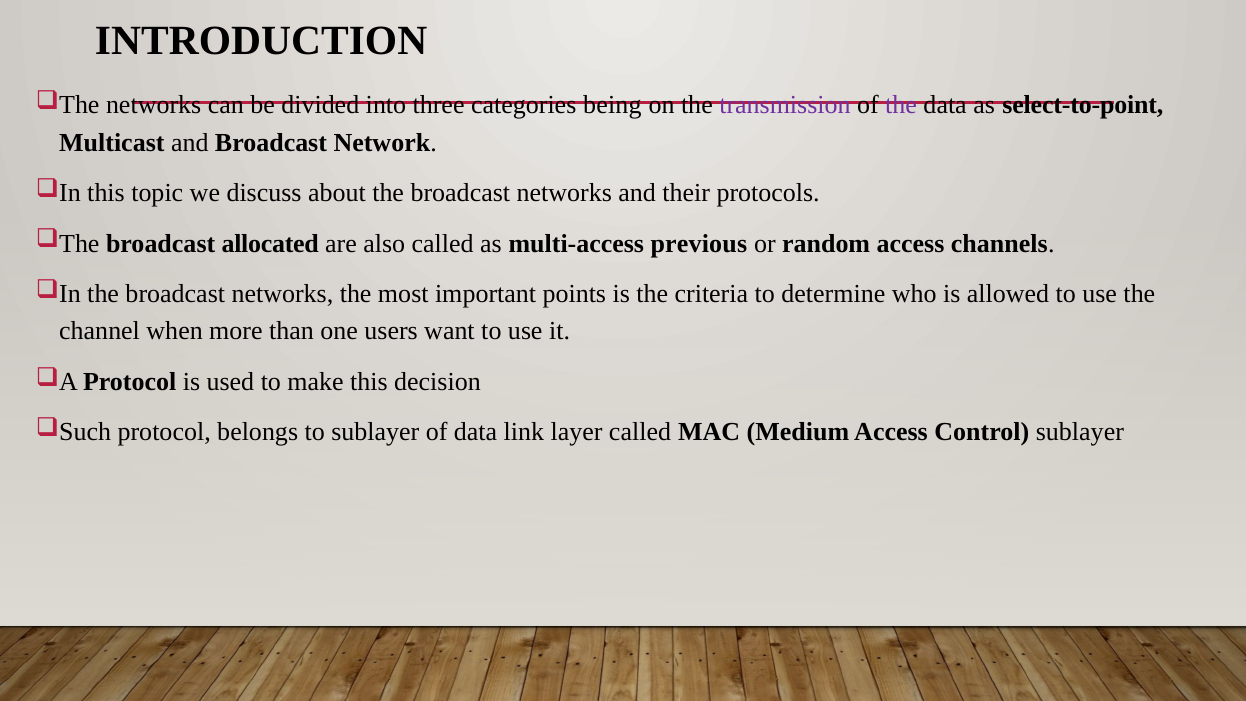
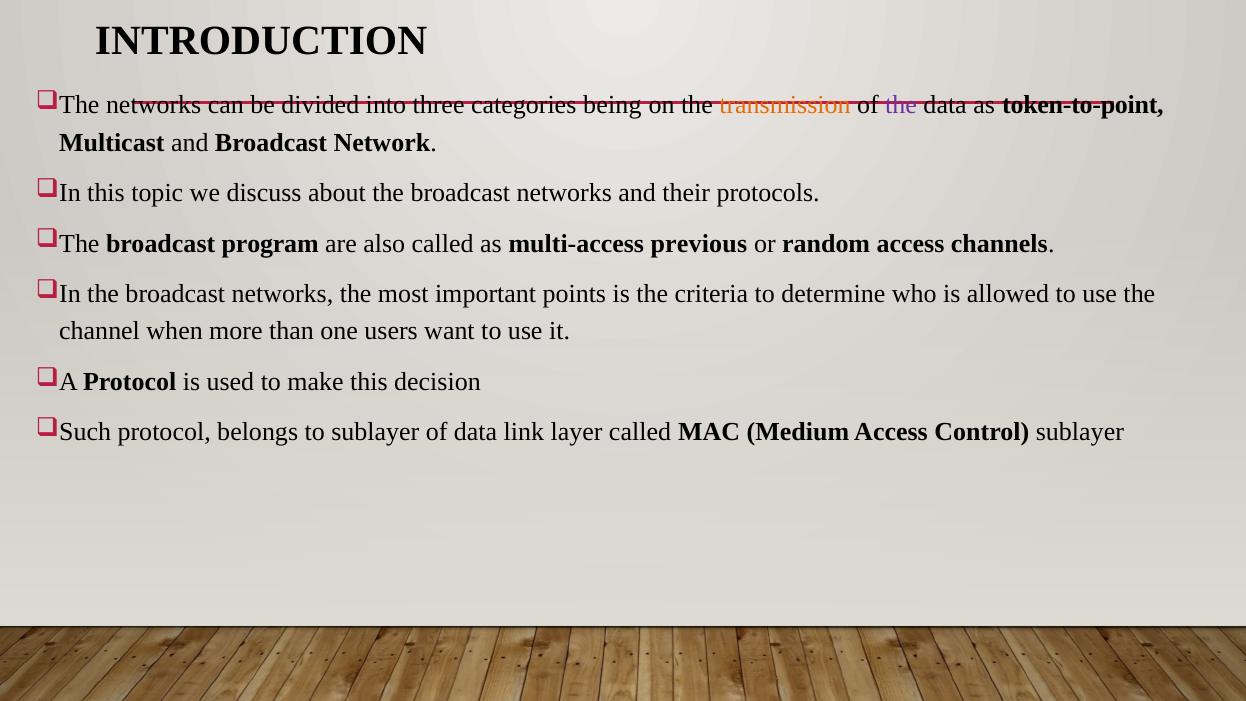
transmission colour: purple -> orange
select-to-point: select-to-point -> token-to-point
allocated: allocated -> program
